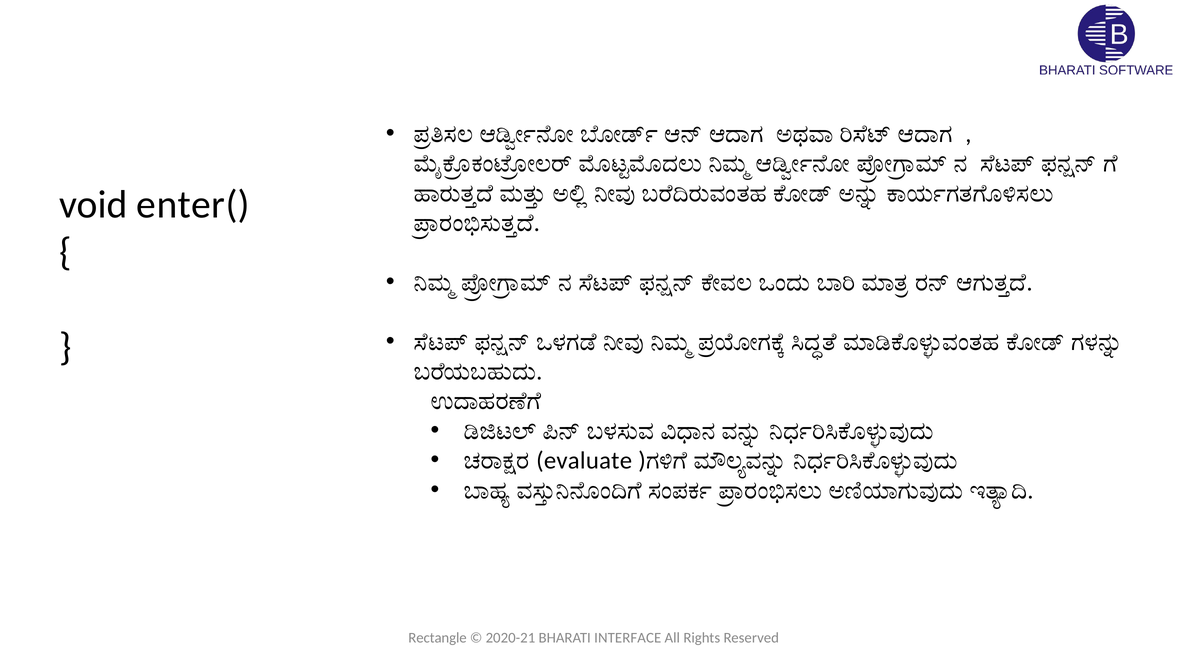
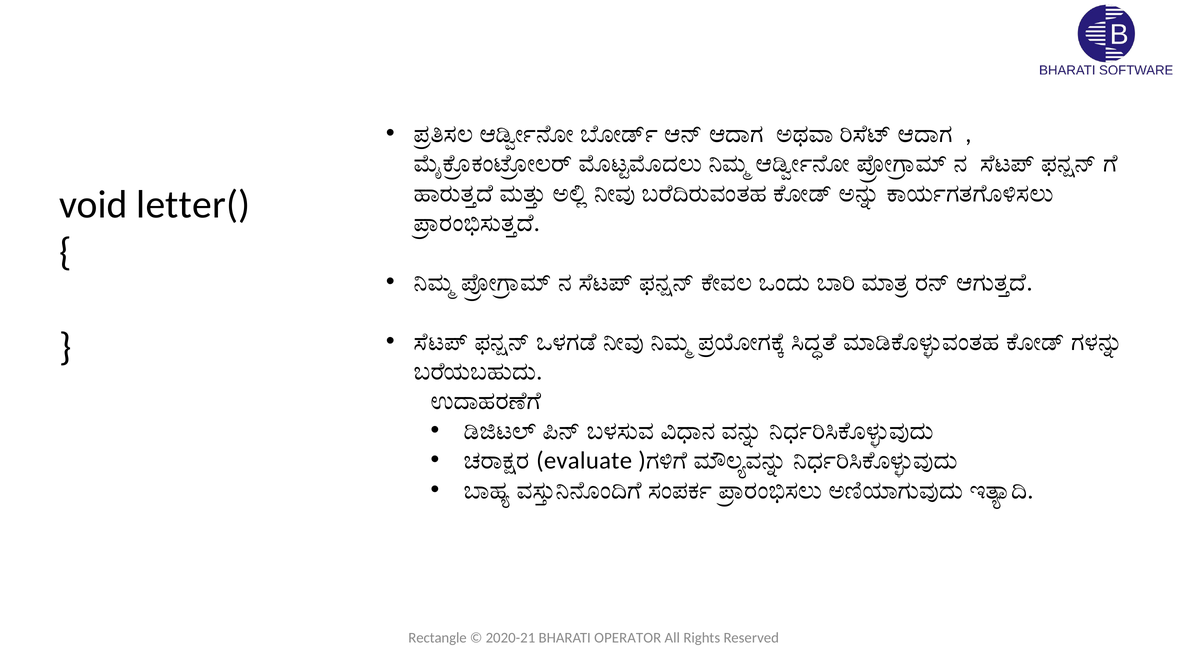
enter(: enter( -> letter(
INTERFACE: INTERFACE -> OPERATOR
